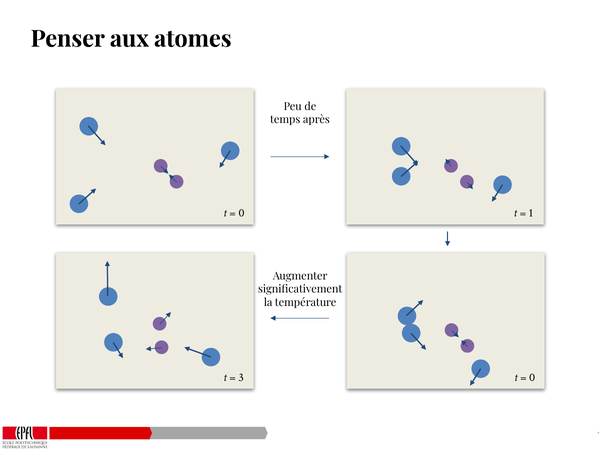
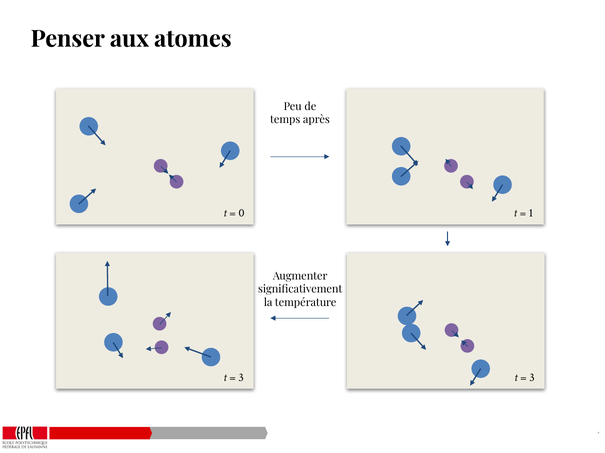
0 at (532, 378): 0 -> 3
